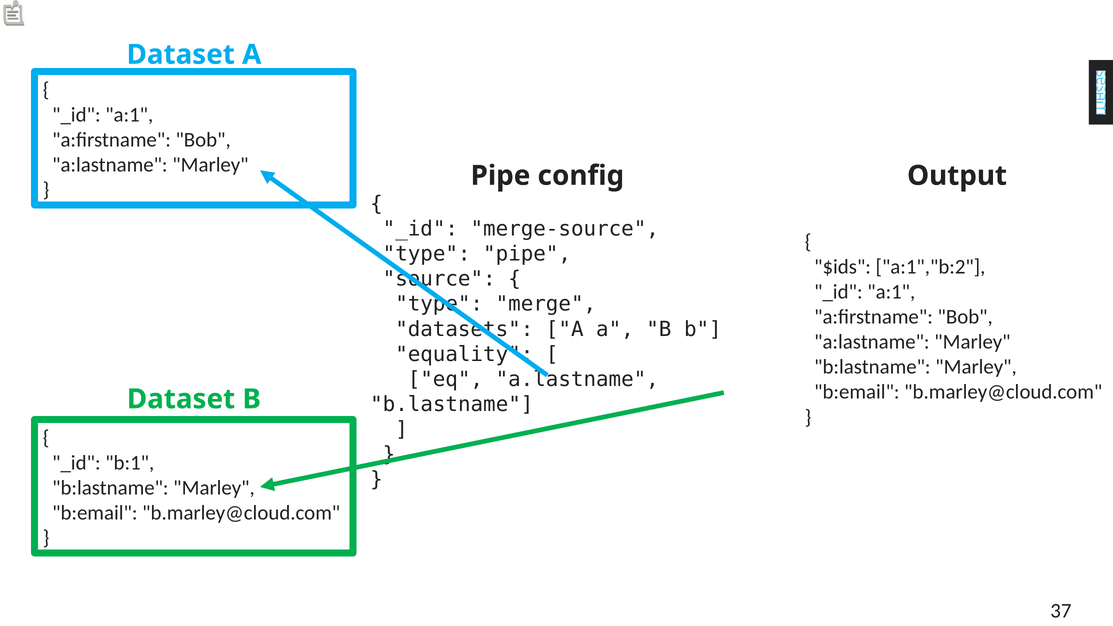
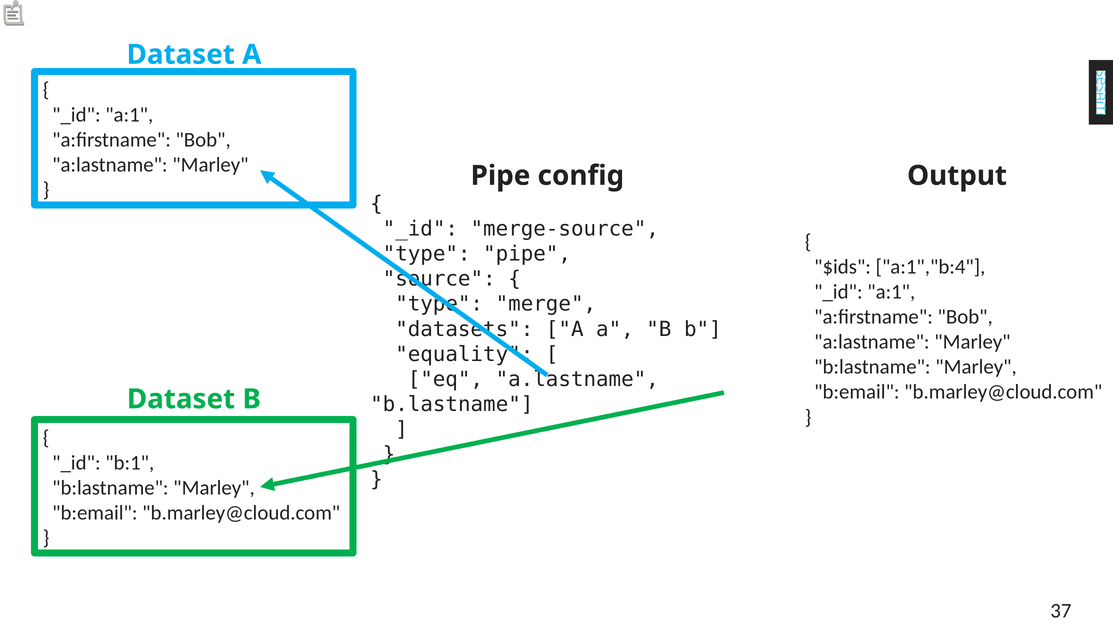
a:1","b:2: a:1","b:2 -> a:1","b:4
